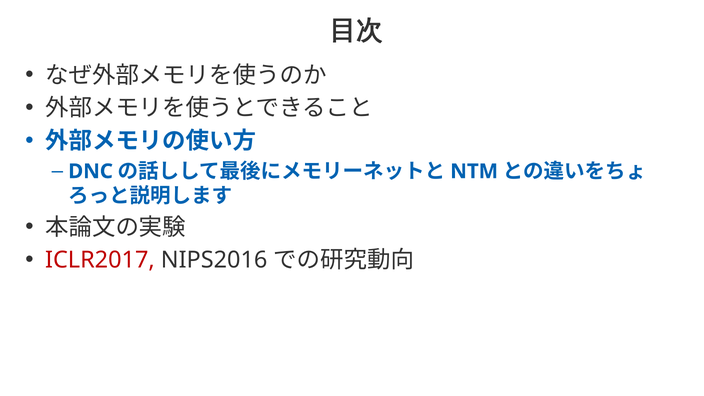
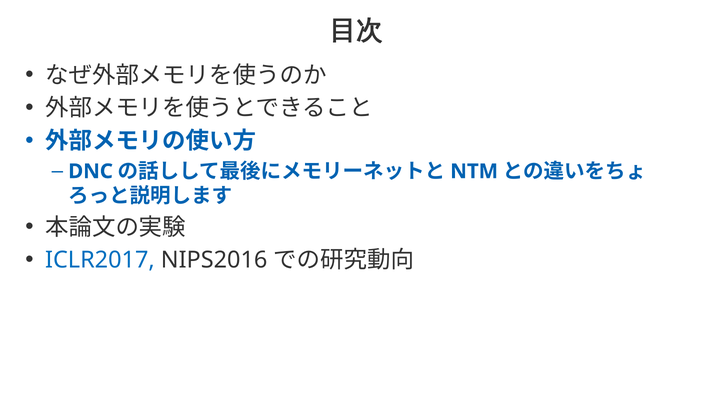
ICLR2017 colour: red -> blue
